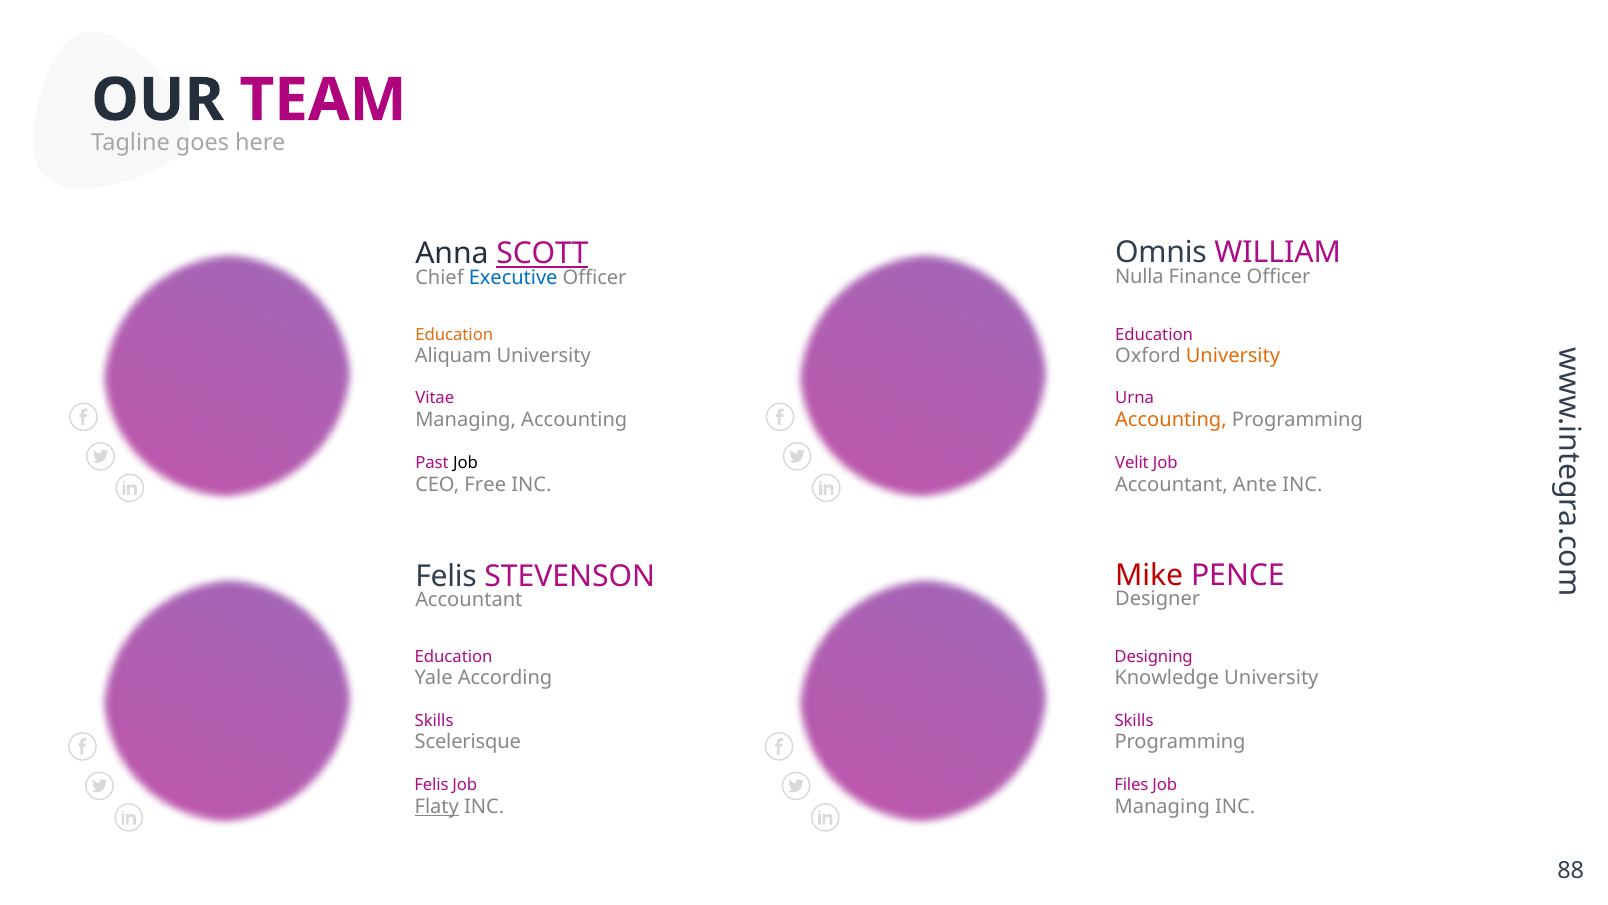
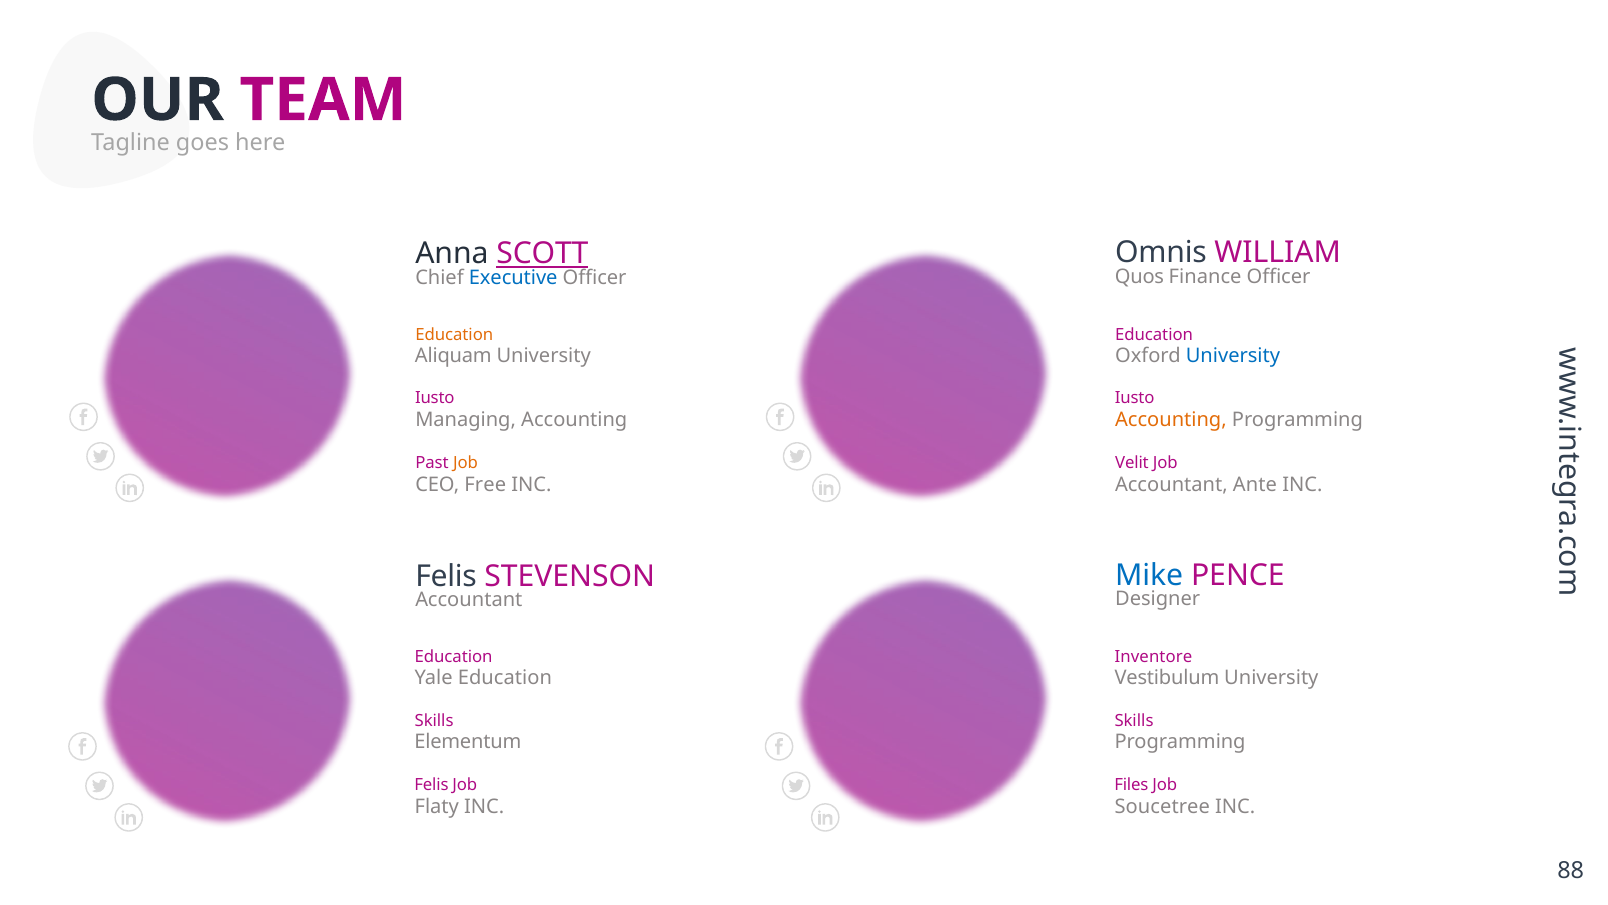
Nulla: Nulla -> Quos
University at (1233, 356) colour: orange -> blue
Vitae at (435, 398): Vitae -> Iusto
Urna at (1135, 398): Urna -> Iusto
Job at (465, 463) colour: black -> orange
Mike colour: red -> blue
Designing: Designing -> Inventore
Yale According: According -> Education
Knowledge: Knowledge -> Vestibulum
Scelerisque: Scelerisque -> Elementum
Flaty underline: present -> none
Managing at (1162, 806): Managing -> Soucetree
